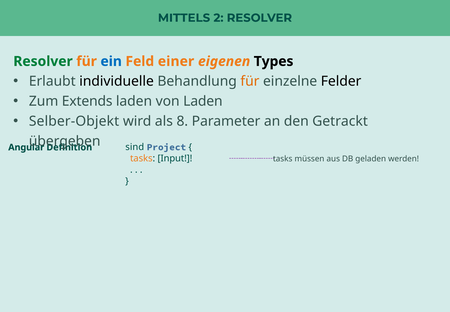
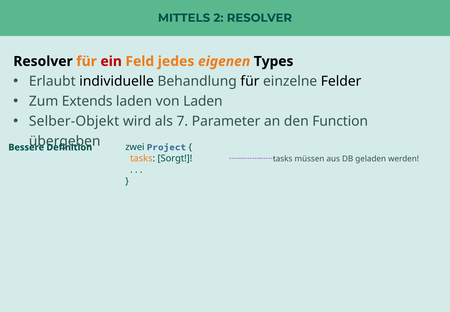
Resolver at (43, 61) colour: green -> black
ein colour: blue -> red
einer: einer -> jedes
für at (250, 81) colour: orange -> black
8: 8 -> 7
Getrackt: Getrackt -> Function
sind: sind -> zwei
Angular: Angular -> Bessere
Input: Input -> Sorgt
